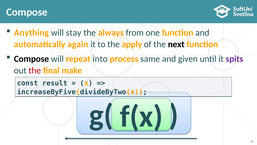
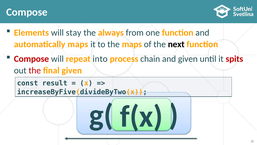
Anything: Anything -> Elements
automatically again: again -> maps
the apply: apply -> maps
Compose at (31, 59) colour: black -> red
same: same -> chain
spits colour: purple -> red
final make: make -> given
